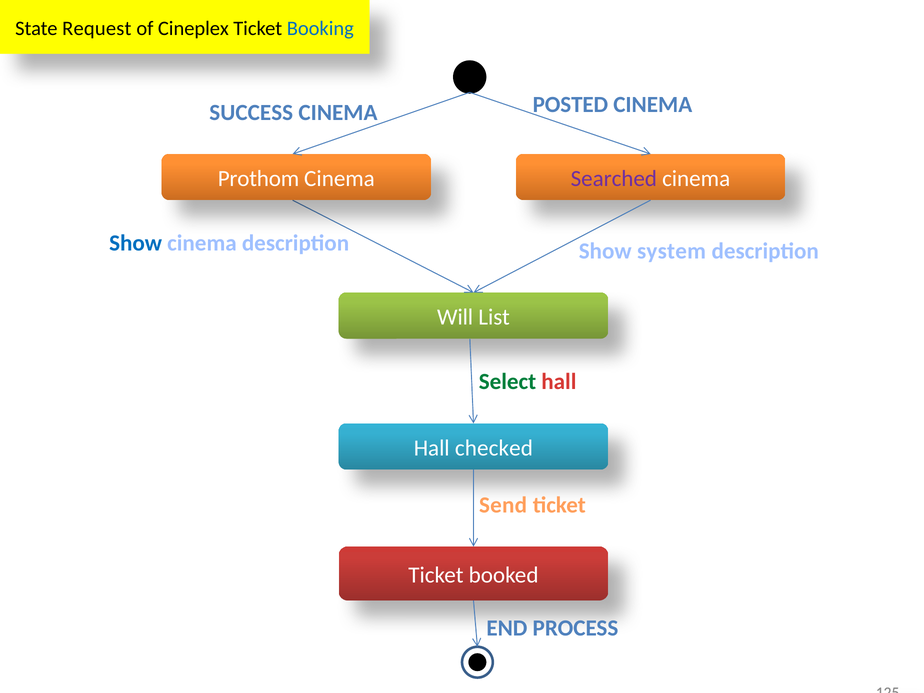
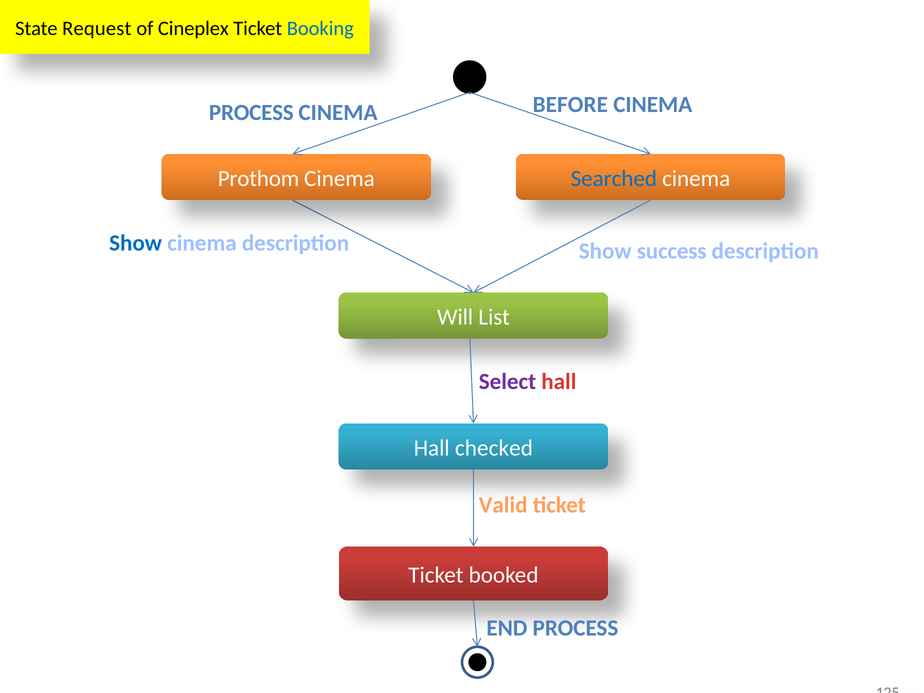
POSTED: POSTED -> BEFORE
SUCCESS at (251, 112): SUCCESS -> PROCESS
Searched colour: purple -> blue
system: system -> success
Select colour: green -> purple
Send: Send -> Valid
